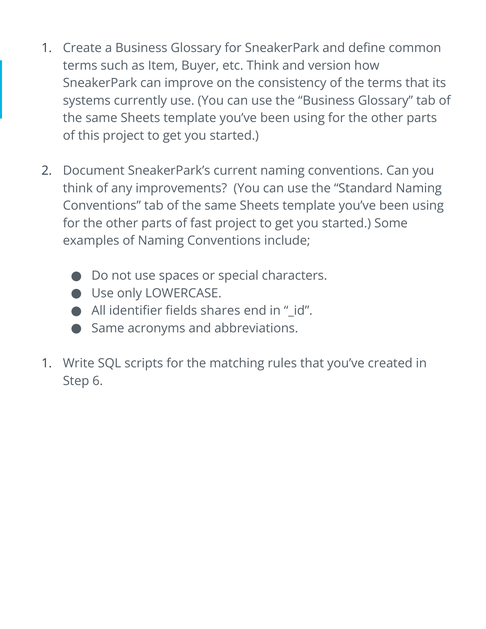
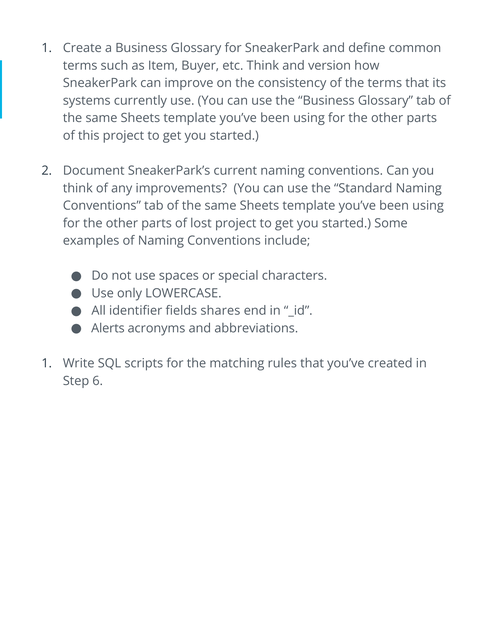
fast: fast -> lost
Same at (108, 328): Same -> Alerts
